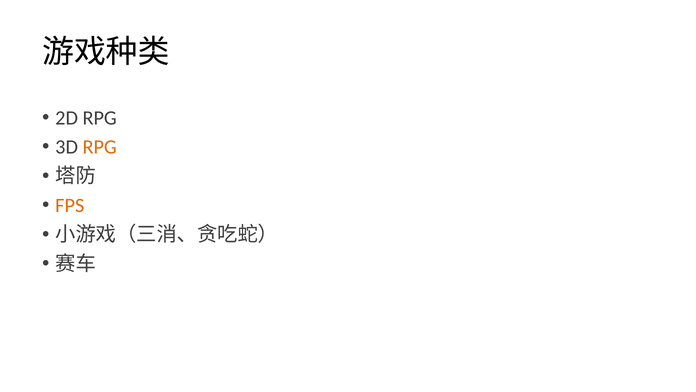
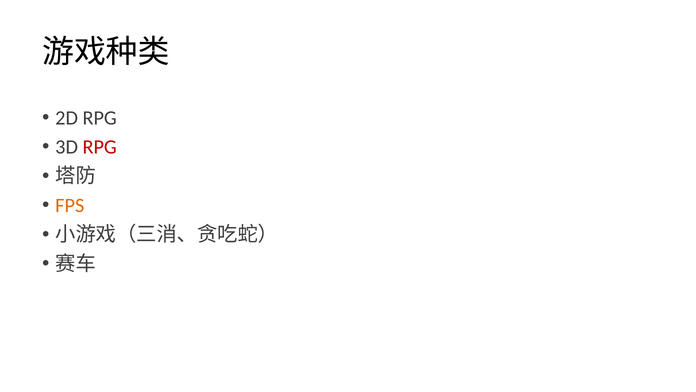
RPG at (100, 147) colour: orange -> red
